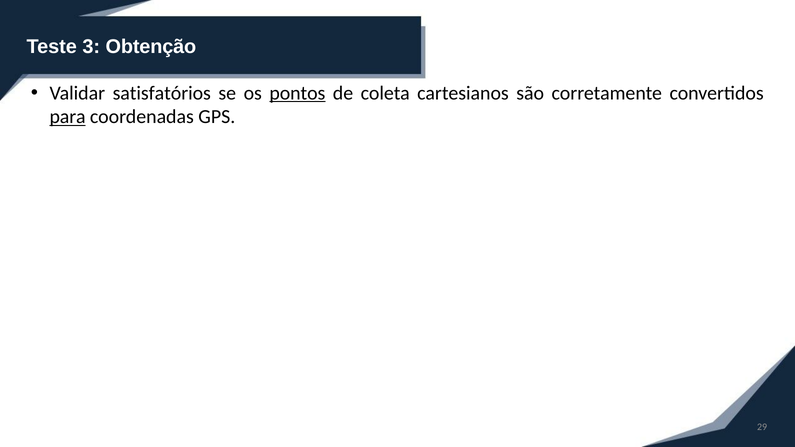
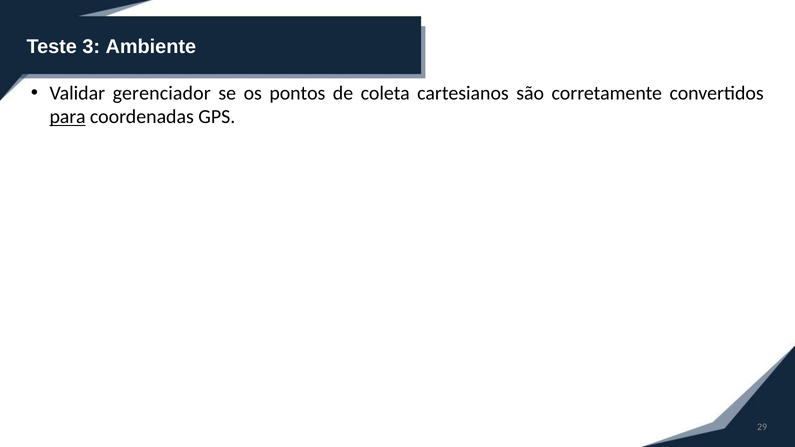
Obtenção: Obtenção -> Ambiente
satisfatórios: satisfatórios -> gerenciador
pontos underline: present -> none
